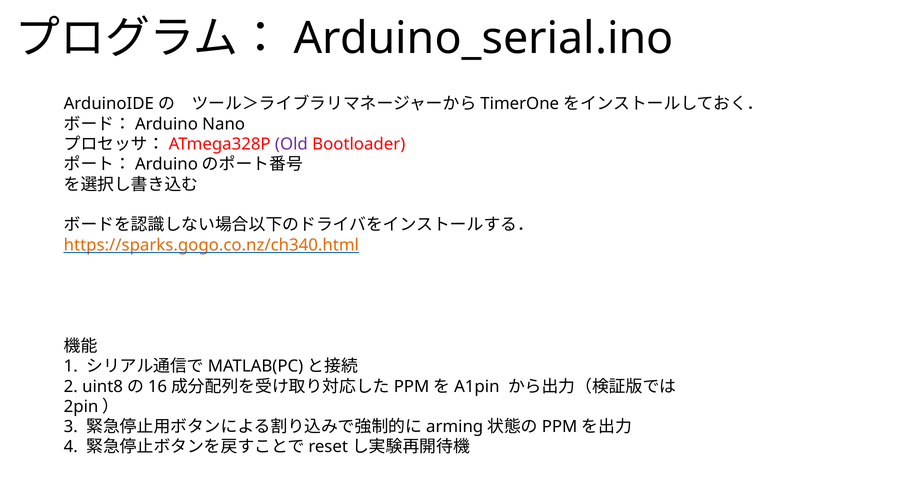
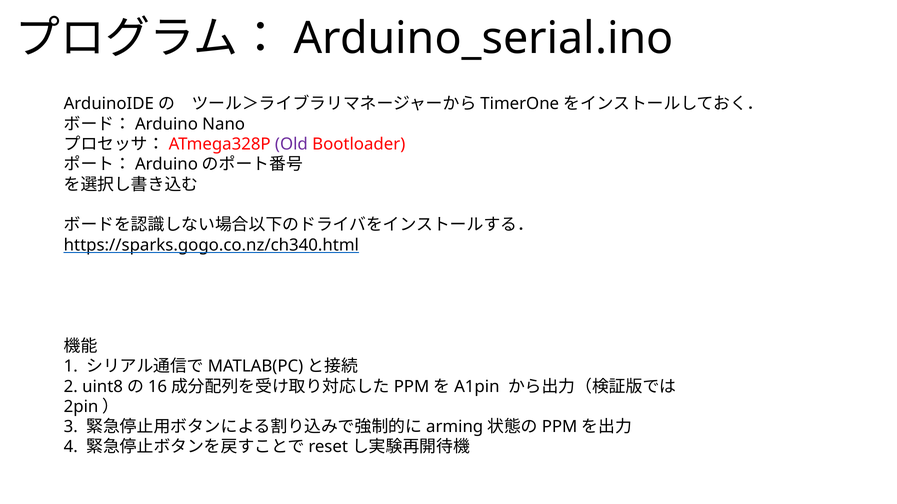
https://sparks.gogo.co.nz/ch340.html colour: orange -> black
